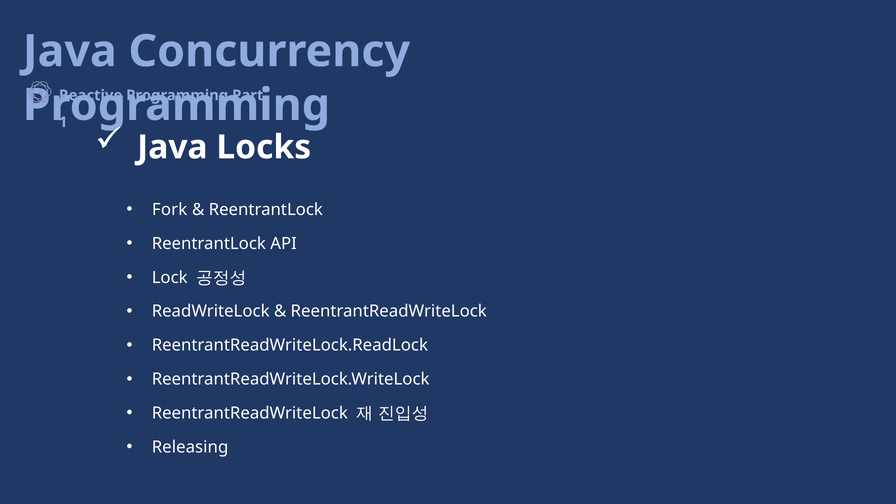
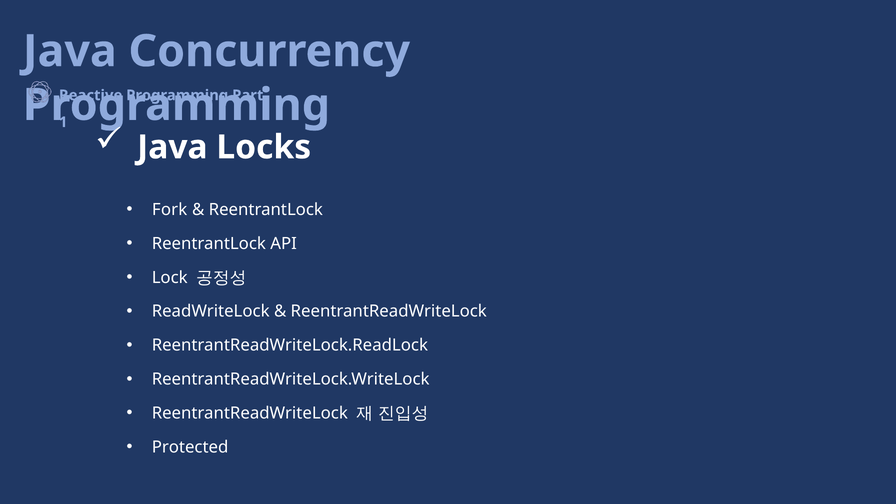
Releasing: Releasing -> Protected
